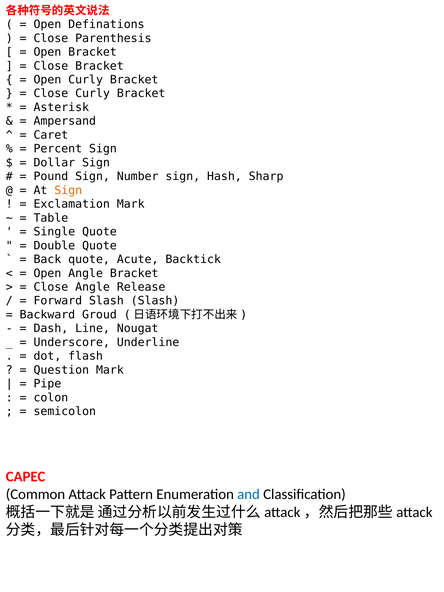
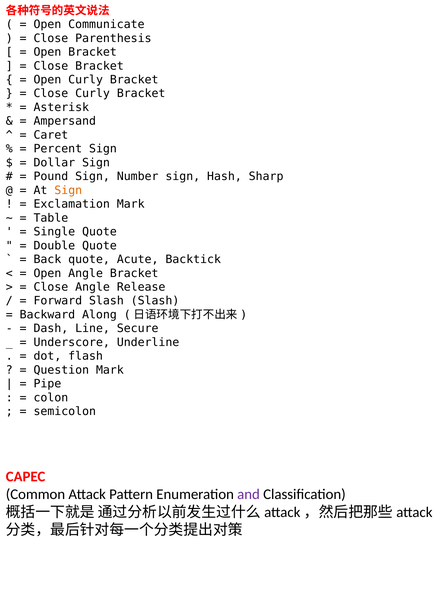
Definations: Definations -> Communicate
Groud: Groud -> Along
Nougat: Nougat -> Secure
and colour: blue -> purple
